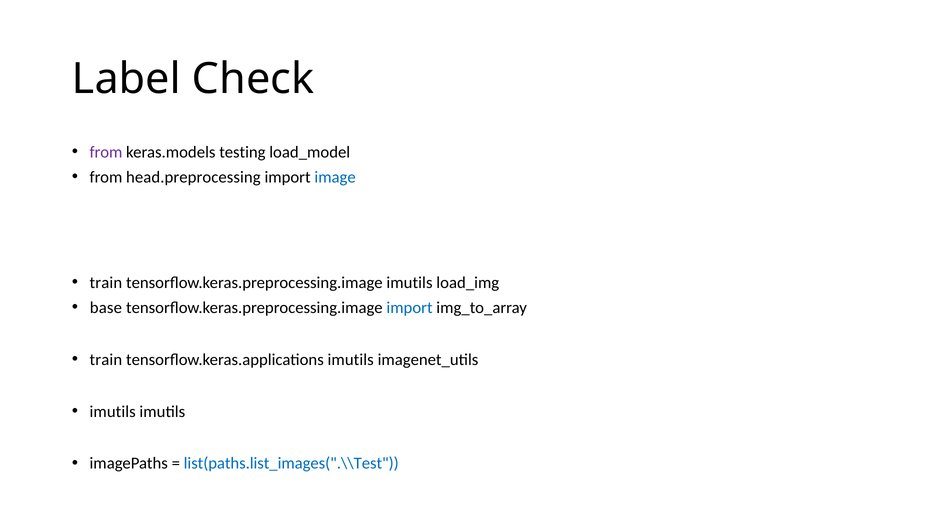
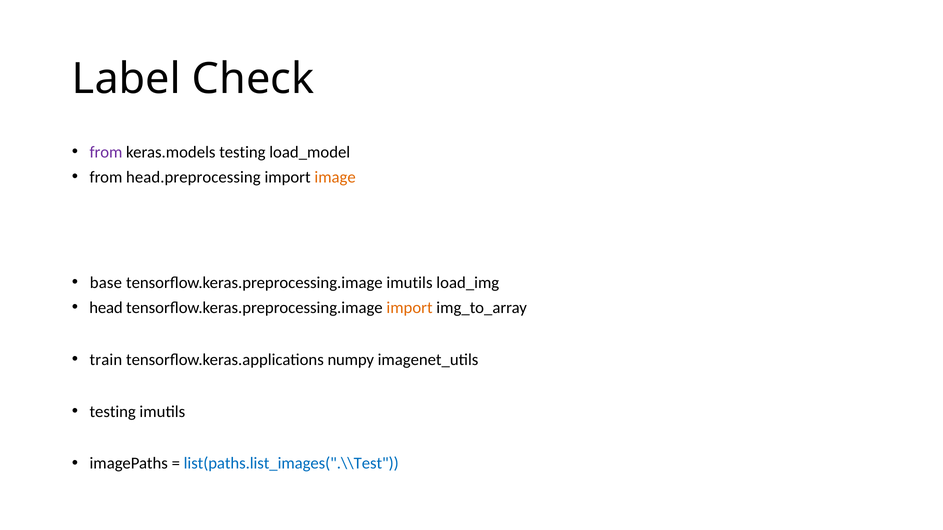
image colour: blue -> orange
train at (106, 283): train -> base
base: base -> head
import at (410, 308) colour: blue -> orange
tensorflow.keras.applications imutils: imutils -> numpy
imutils at (113, 412): imutils -> testing
